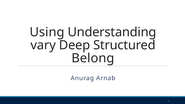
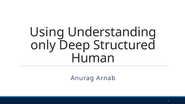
vary: vary -> only
Belong: Belong -> Human
